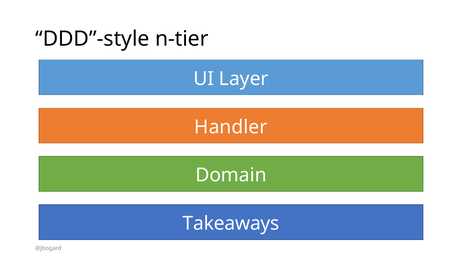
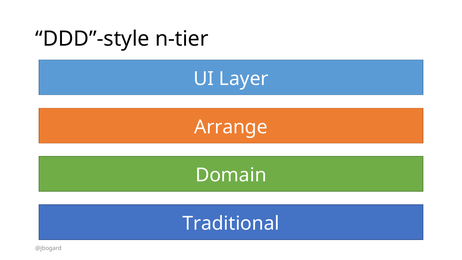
Handler: Handler -> Arrange
Takeaways: Takeaways -> Traditional
